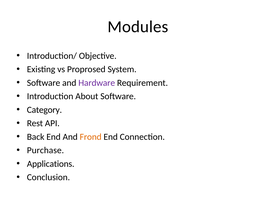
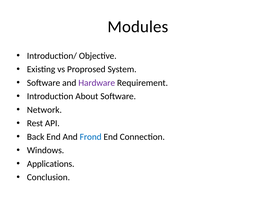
Category: Category -> Network
Frond colour: orange -> blue
Purchase: Purchase -> Windows
